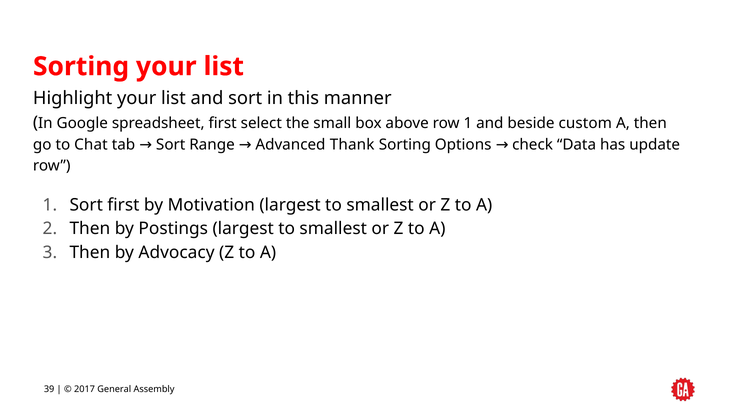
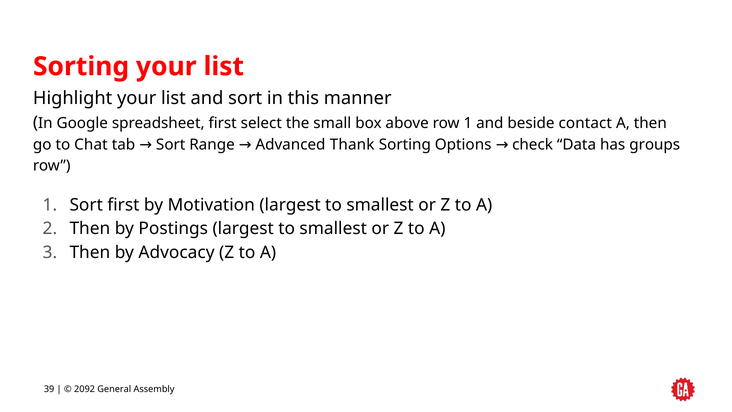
custom: custom -> contact
update: update -> groups
2017: 2017 -> 2092
